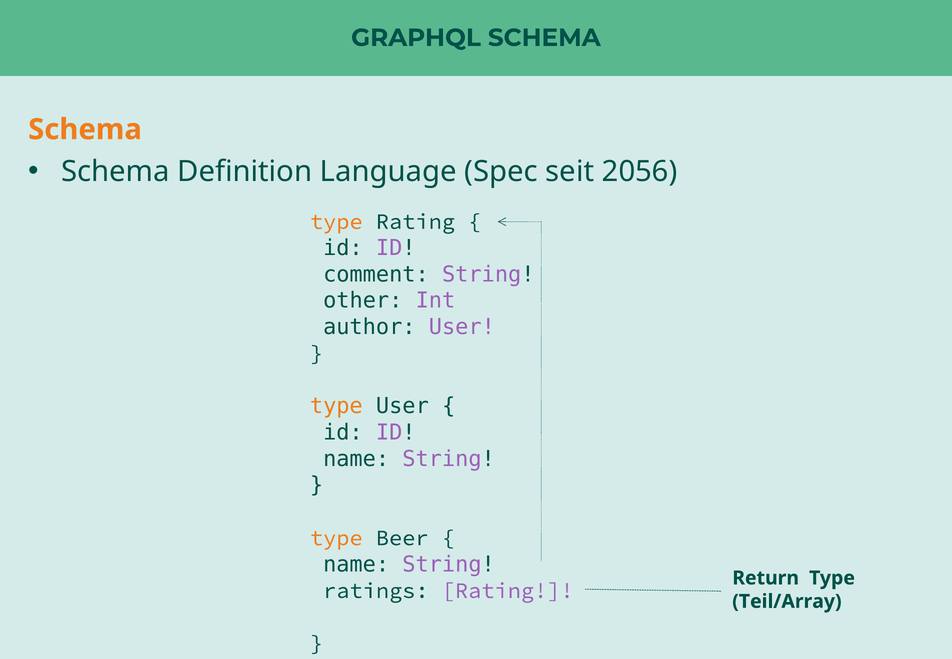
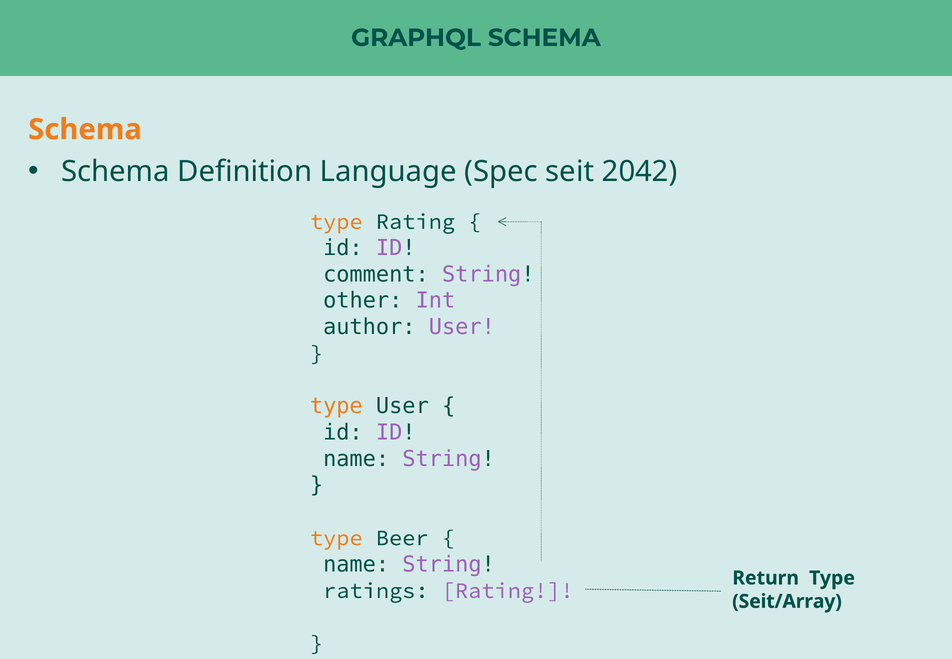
2056: 2056 -> 2042
Teil/Array: Teil/Array -> Seit/Array
